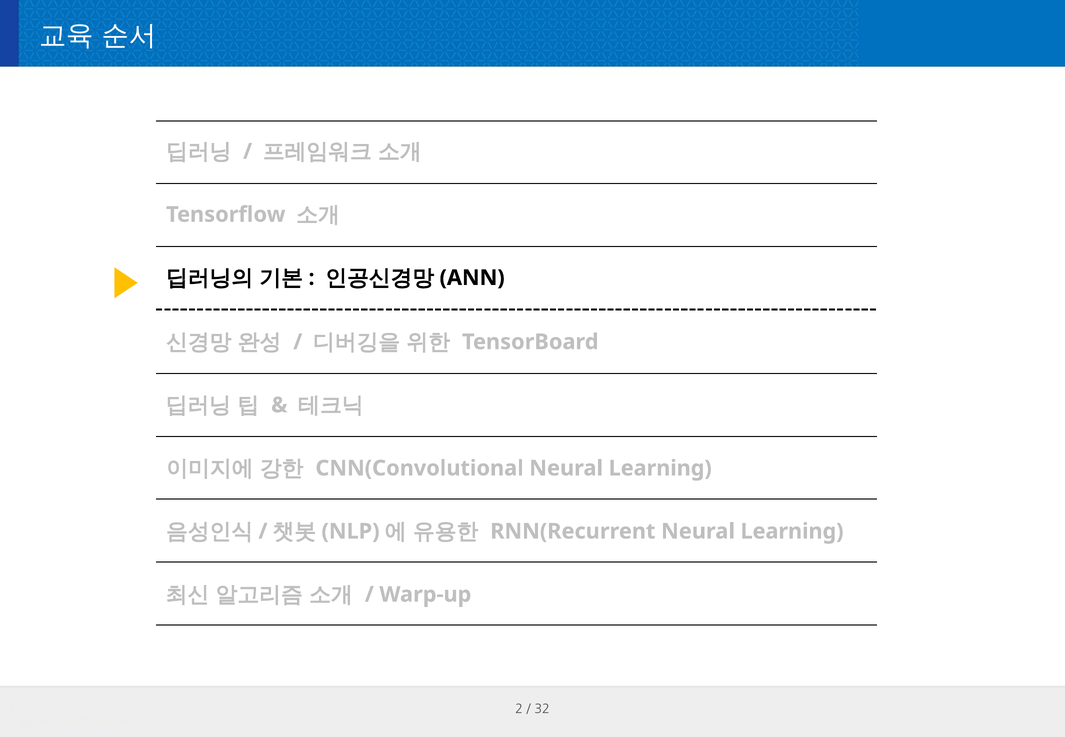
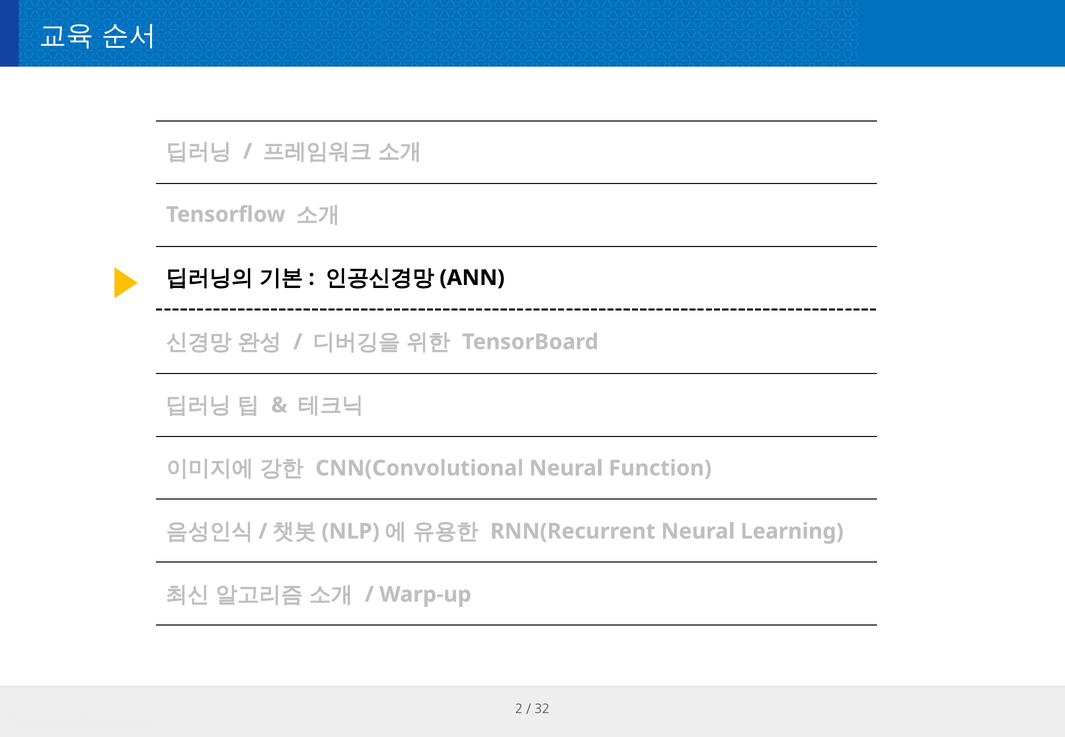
CNN(Convolutional Neural Learning: Learning -> Function
